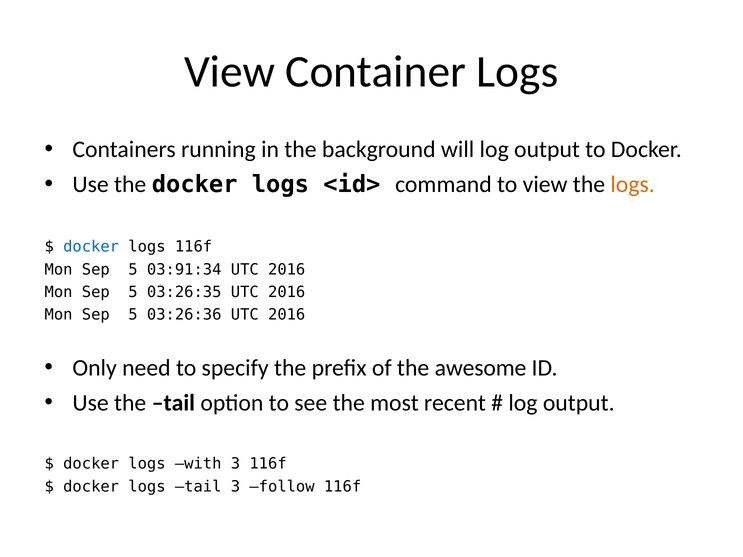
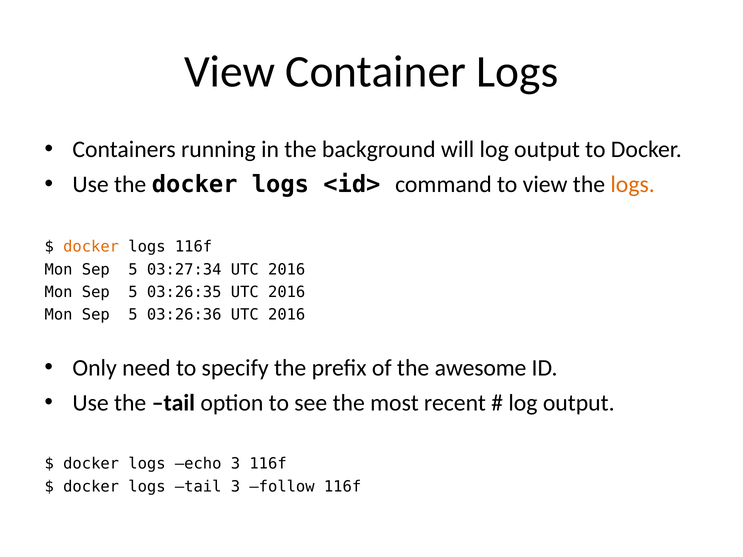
docker at (91, 247) colour: blue -> orange
03:91:34: 03:91:34 -> 03:27:34
with: with -> echo
